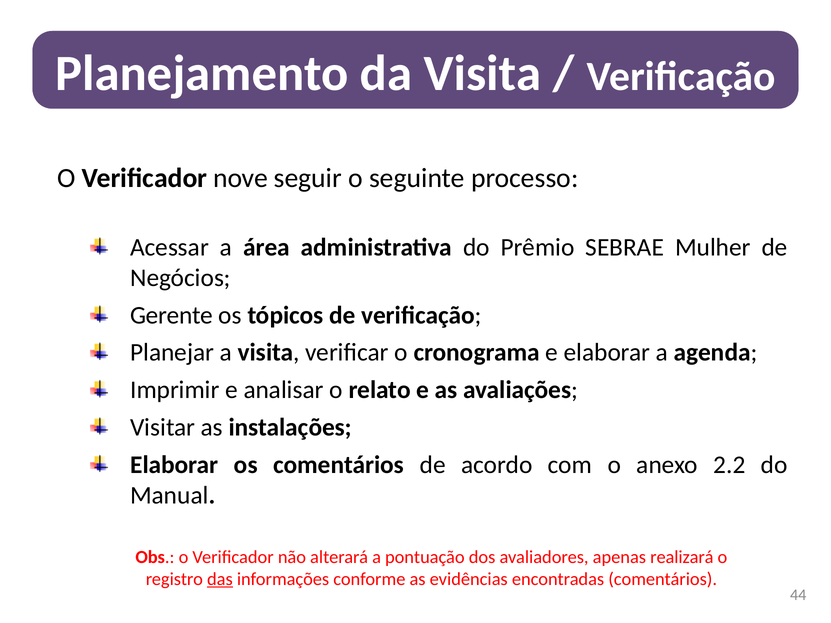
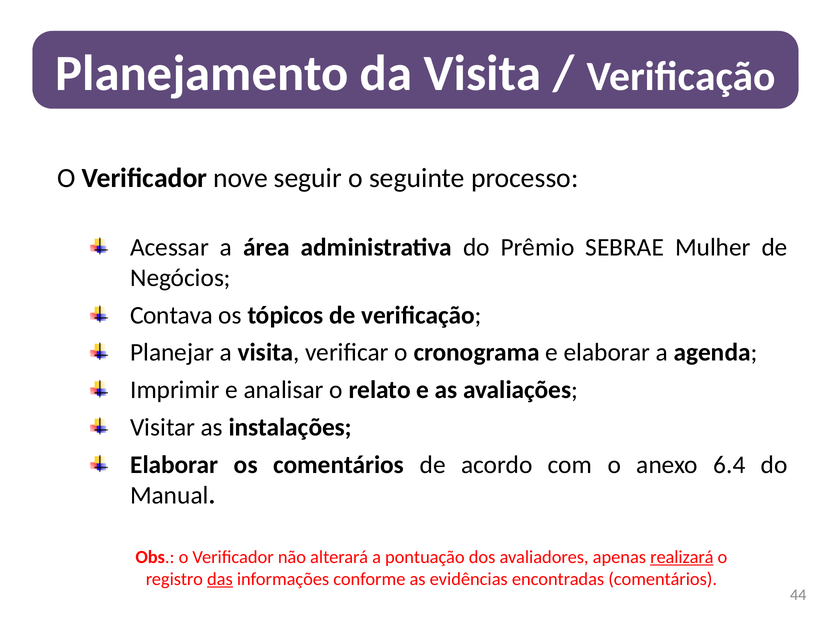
Gerente: Gerente -> Contava
2.2: 2.2 -> 6.4
realizará underline: none -> present
